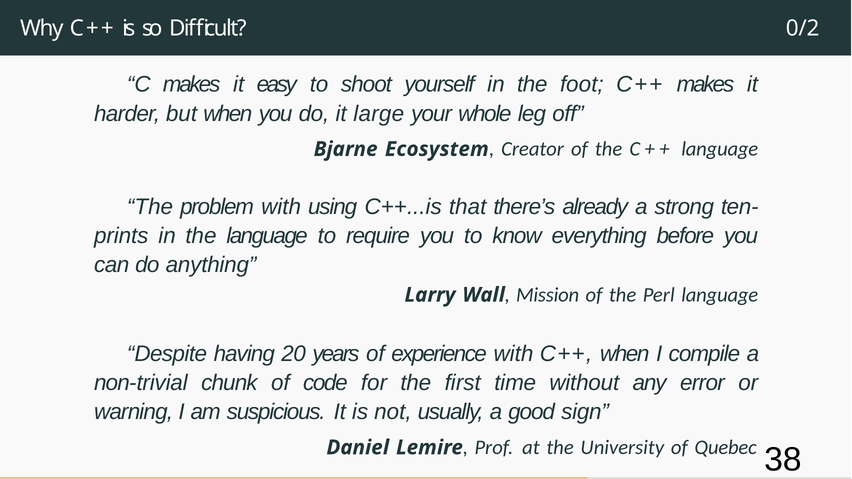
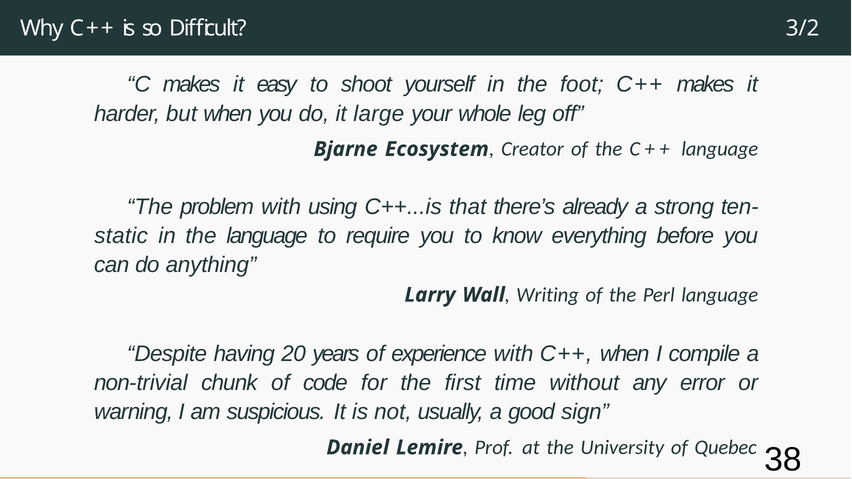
0/2: 0/2 -> 3/2
prints: prints -> static
Mission: Mission -> Writing
